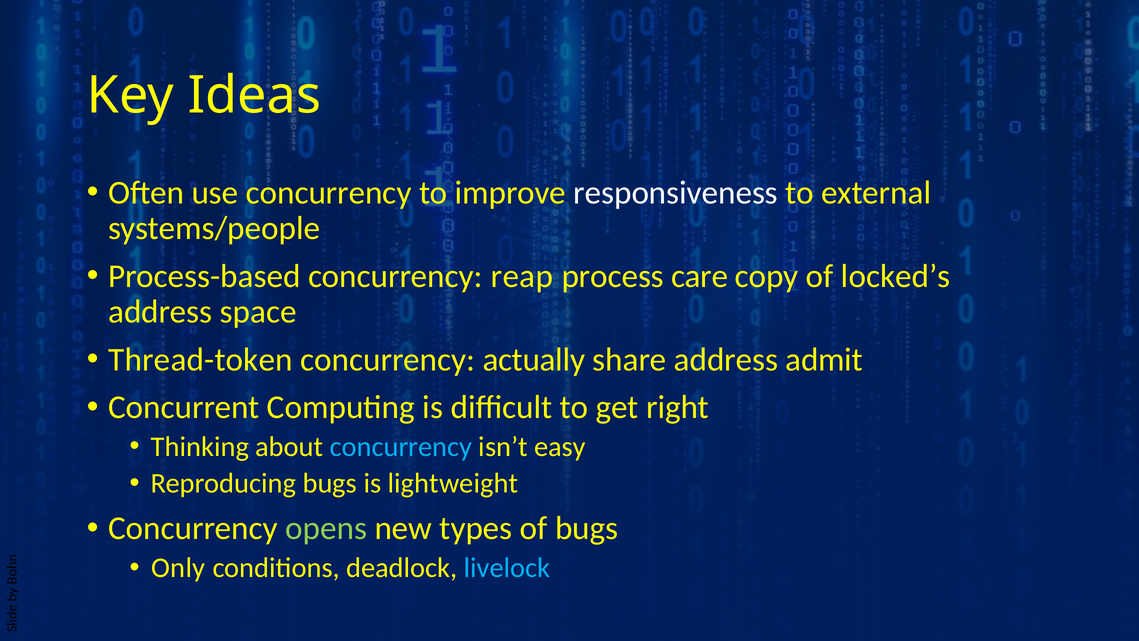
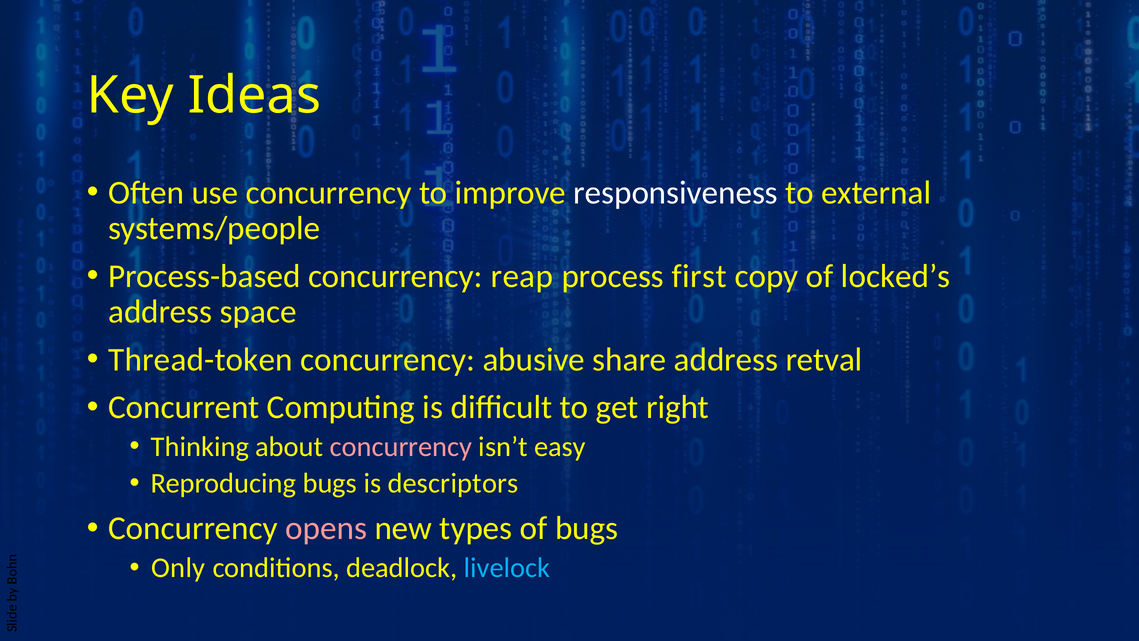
care: care -> first
actually: actually -> abusive
admit: admit -> retval
concurrency at (401, 446) colour: light blue -> pink
lightweight: lightweight -> descriptors
opens colour: light green -> pink
